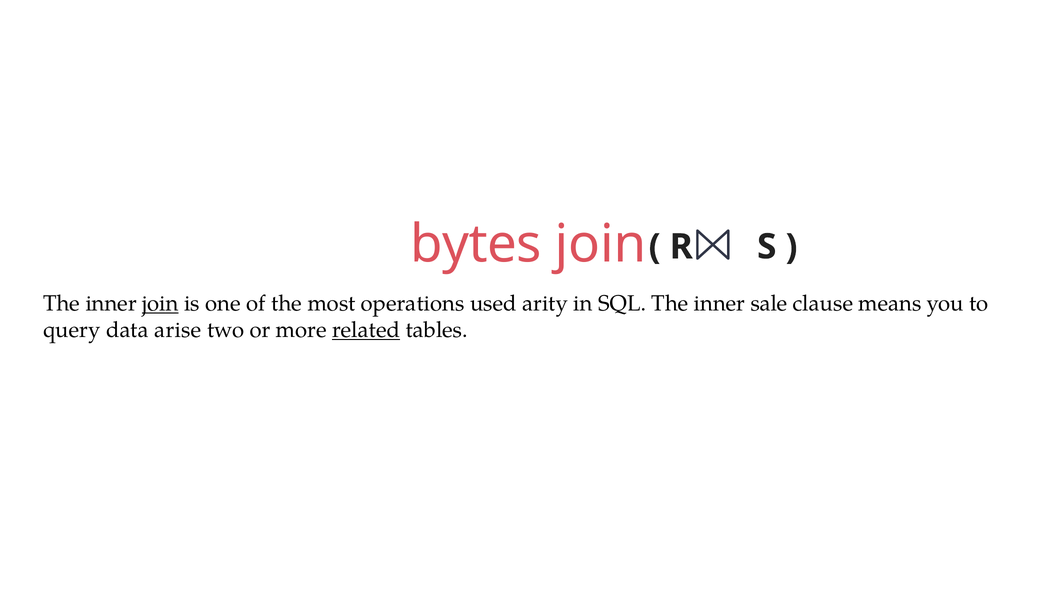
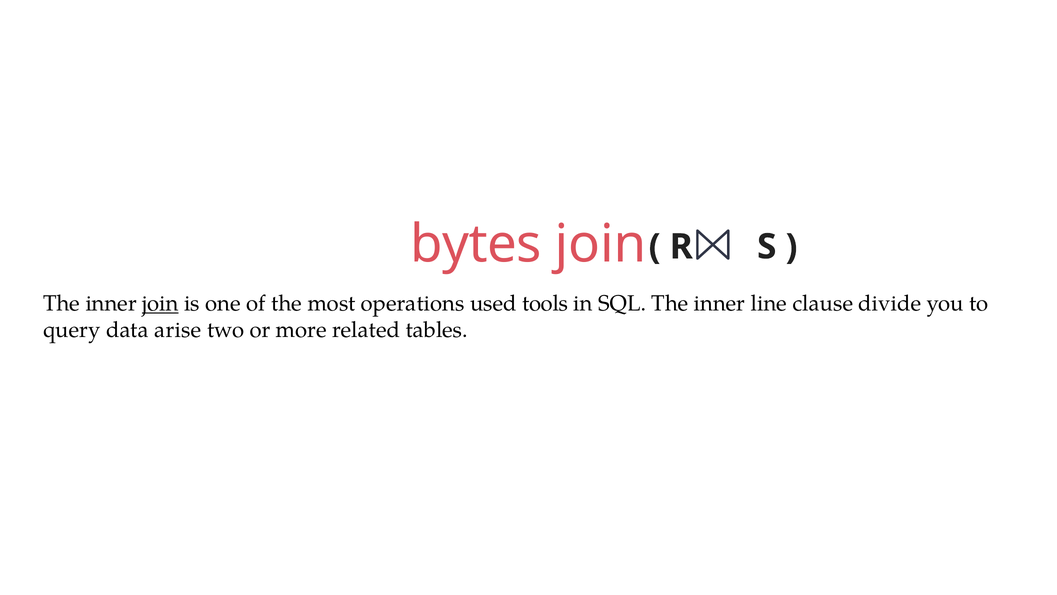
arity: arity -> tools
sale: sale -> line
means: means -> divide
related underline: present -> none
